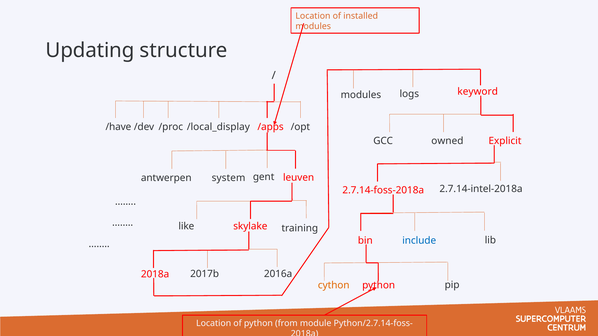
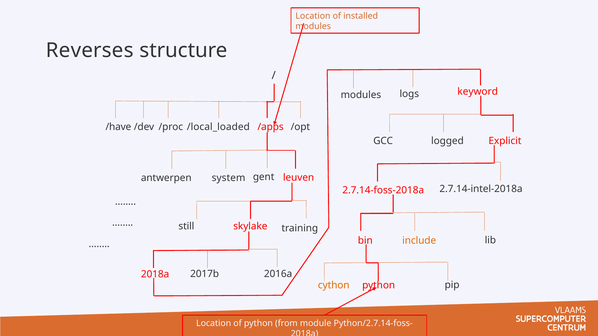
Updating: Updating -> Reverses
/local_display: /local_display -> /local_loaded
owned: owned -> logged
like: like -> still
include colour: blue -> orange
